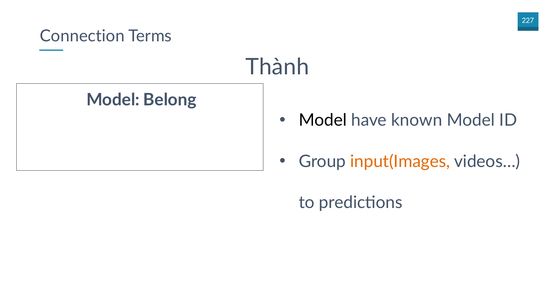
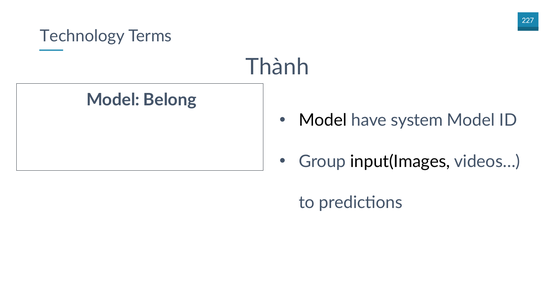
Connection: Connection -> Technology
known: known -> system
input(Images colour: orange -> black
